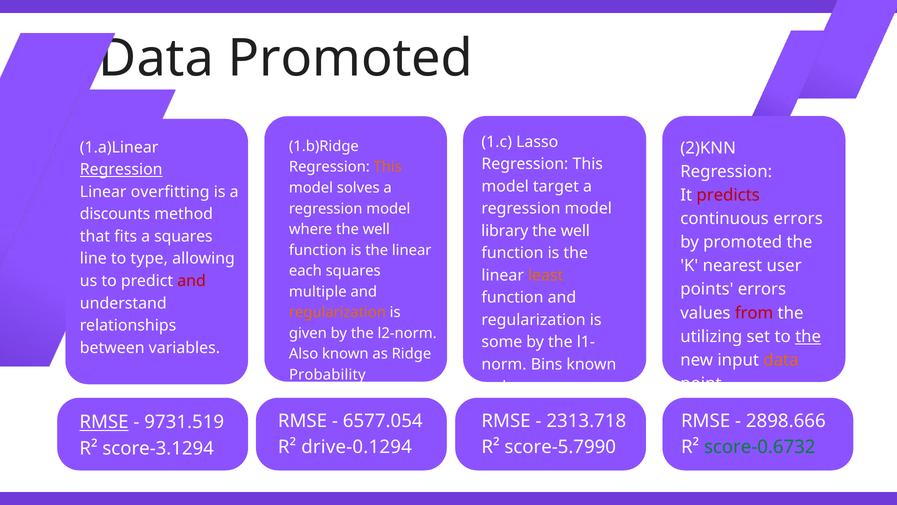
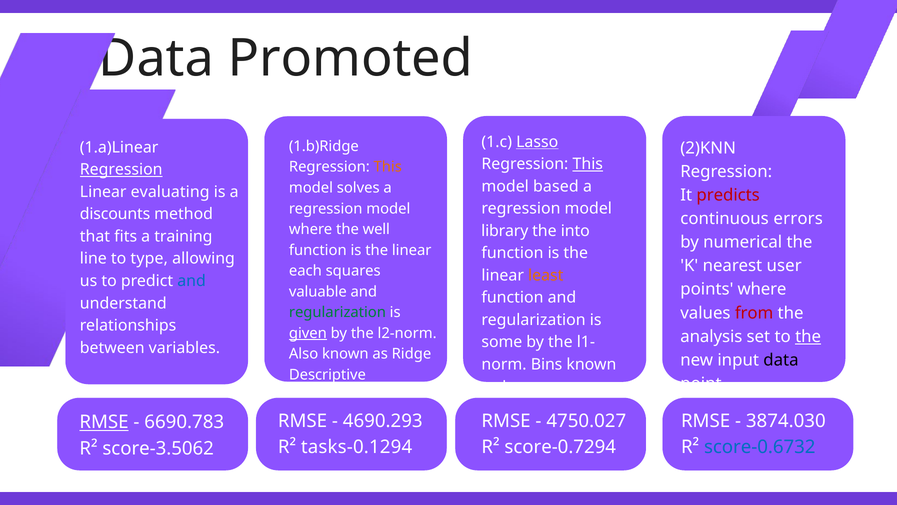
Lasso at (537, 142) underline: none -> present
This at (588, 164) underline: none -> present
target: target -> based
overfitting: overfitting -> evaluating
well at (575, 231): well -> into
a squares: squares -> training
by promoted: promoted -> numerical
and at (192, 281) colour: red -> blue
points errors: errors -> where
multiple: multiple -> valuable
regularization at (337, 312) colour: orange -> green
given underline: none -> present
utilizing: utilizing -> analysis
data at (781, 360) colour: orange -> black
Probability: Probability -> Descriptive
6577.054: 6577.054 -> 4690.293
2313.718: 2313.718 -> 4750.027
2898.666: 2898.666 -> 3874.030
9731.519: 9731.519 -> 6690.783
drive-0.1294: drive-0.1294 -> tasks-0.1294
score-5.7990: score-5.7990 -> score-0.7294
score-0.6732 colour: green -> blue
score-3.1294: score-3.1294 -> score-3.5062
